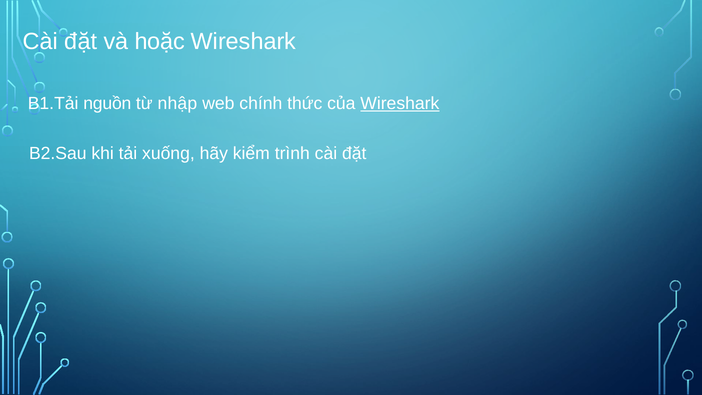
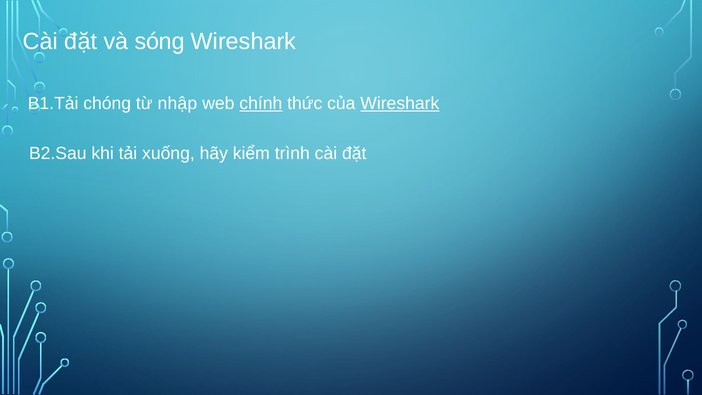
hoặc: hoặc -> sóng
nguồn: nguồn -> chóng
chính underline: none -> present
